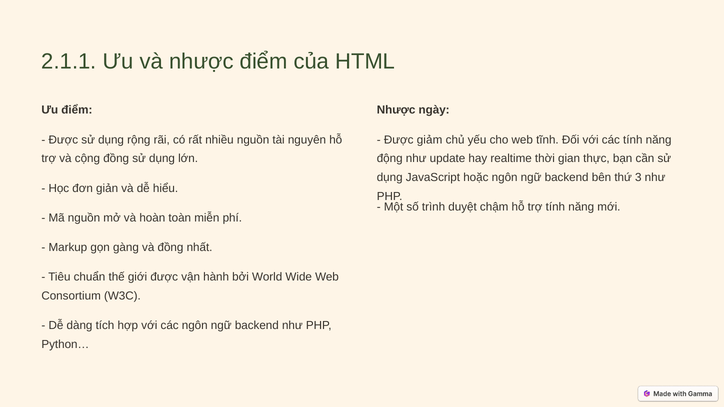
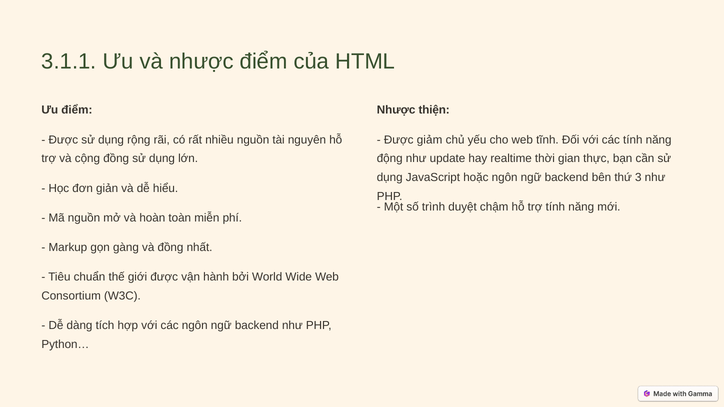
2.1.1: 2.1.1 -> 3.1.1
ngày: ngày -> thiện
